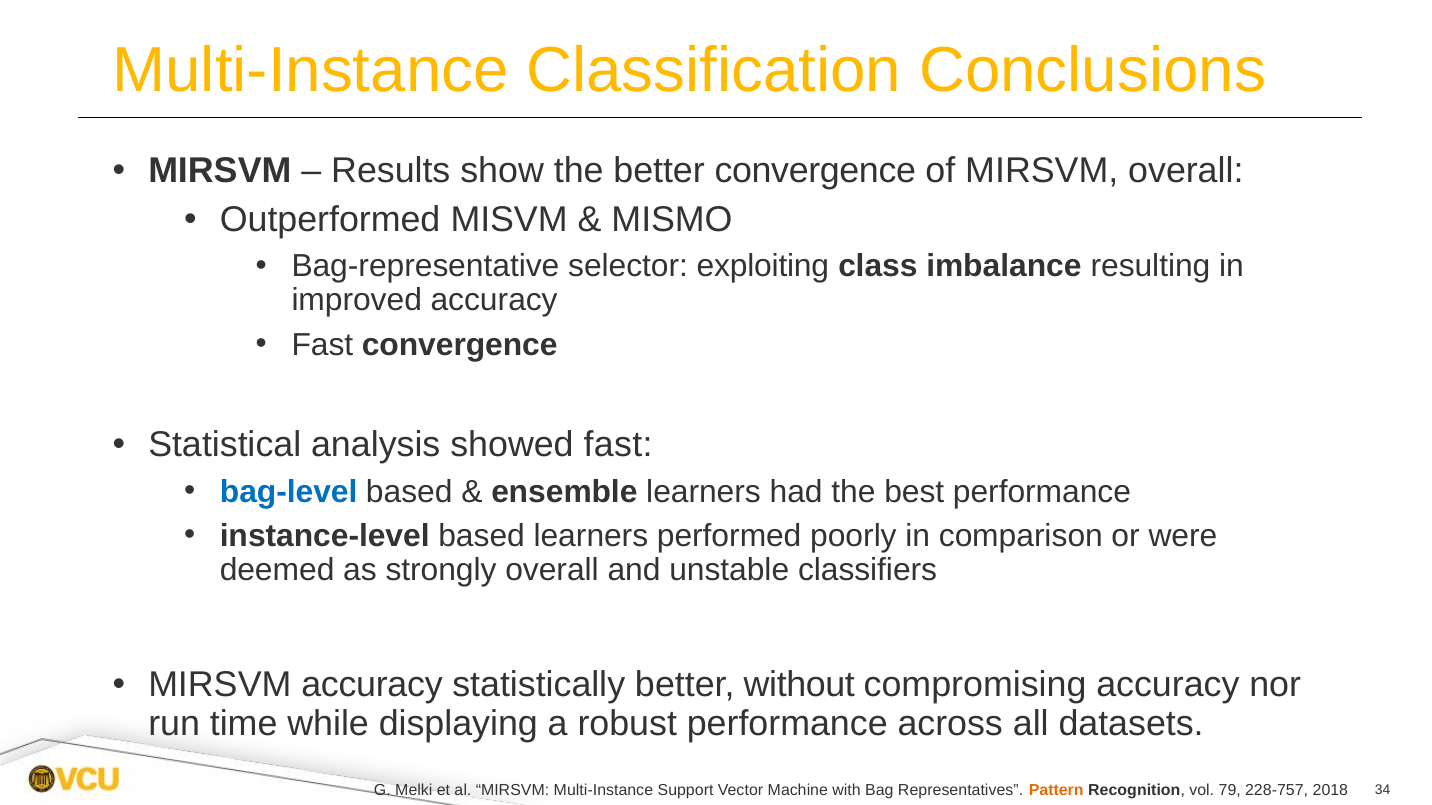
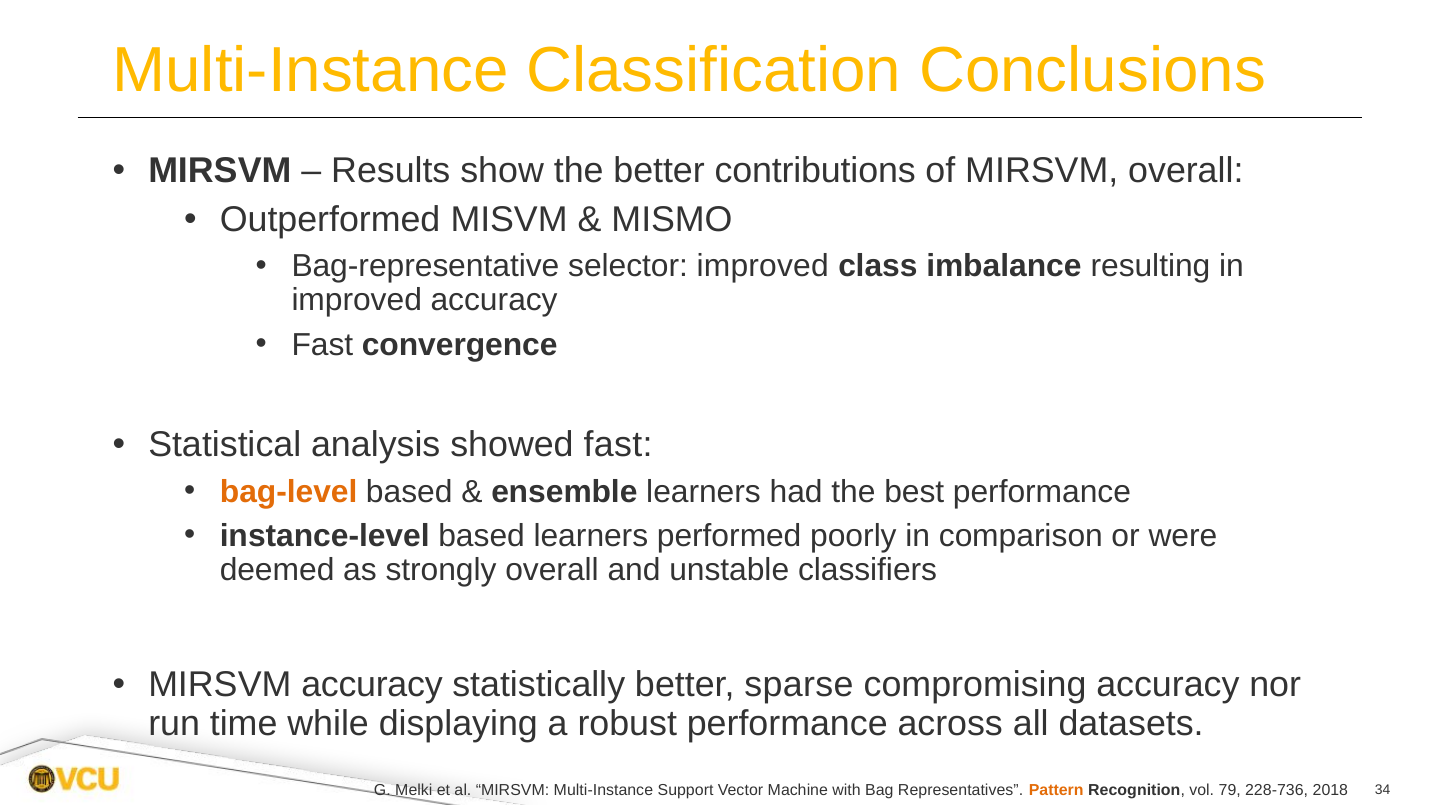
better convergence: convergence -> contributions
selector exploiting: exploiting -> improved
bag-level colour: blue -> orange
without: without -> sparse
228-757: 228-757 -> 228-736
